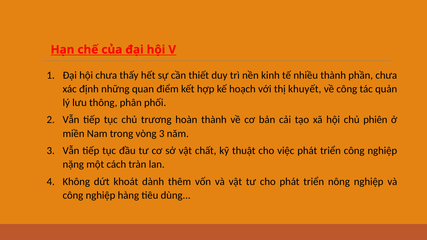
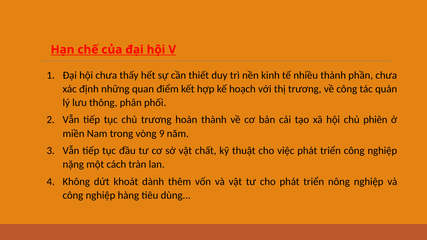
thị khuyết: khuyết -> trương
vòng 3: 3 -> 9
